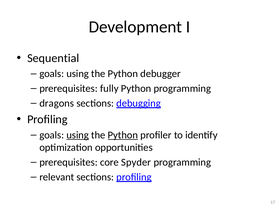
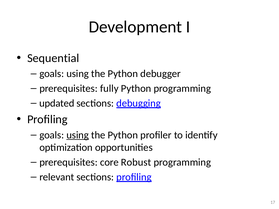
dragons: dragons -> updated
Python at (123, 135) underline: present -> none
Spyder: Spyder -> Robust
